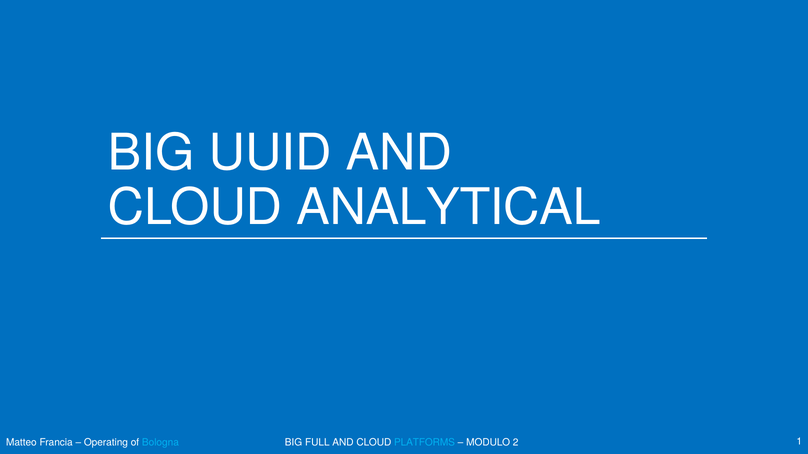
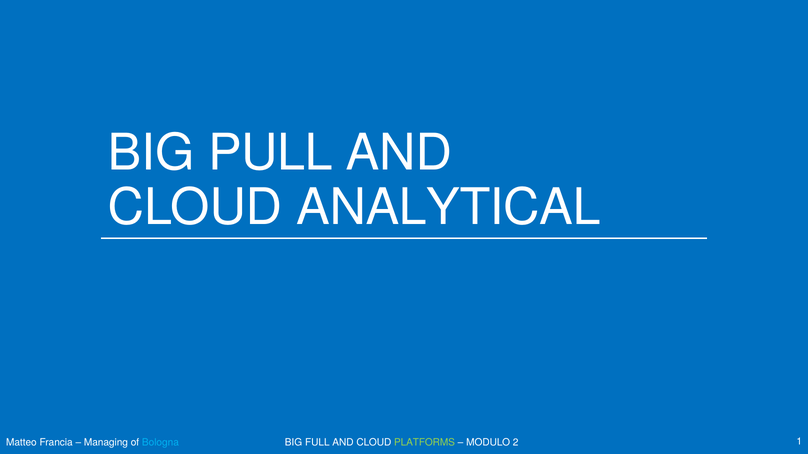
UUID: UUID -> PULL
Operating: Operating -> Managing
PLATFORMS colour: light blue -> light green
